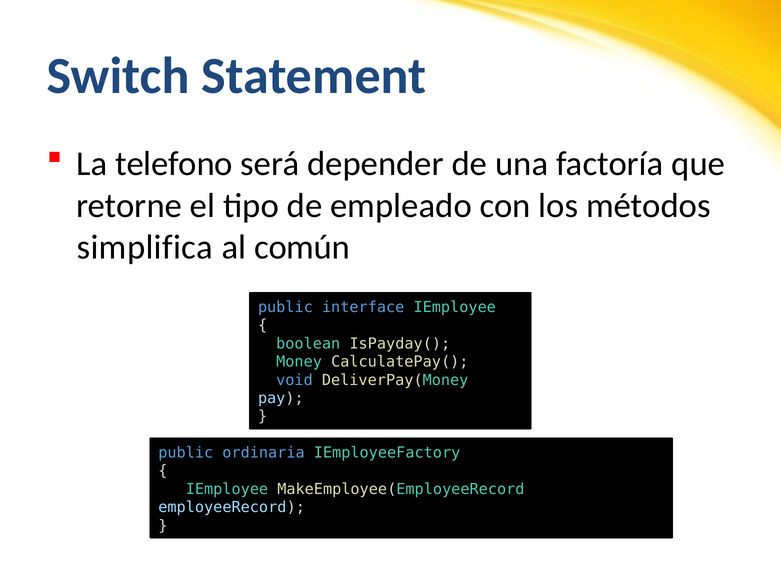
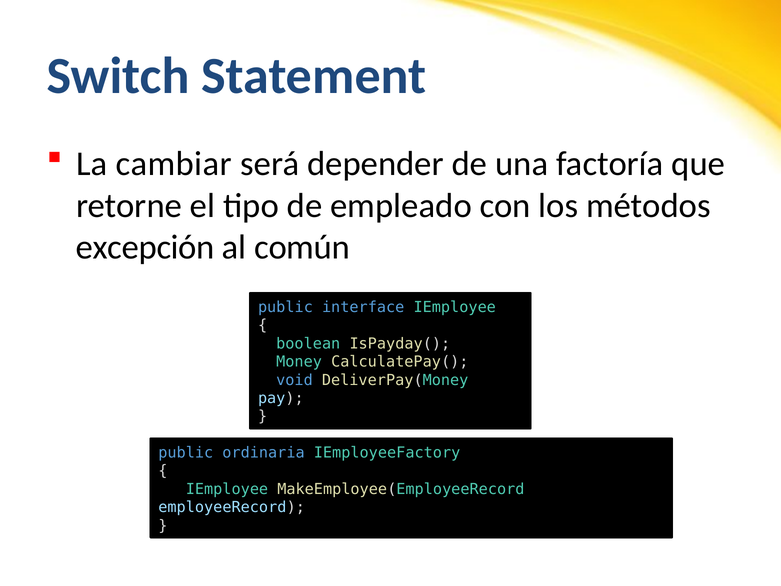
telefono: telefono -> cambiar
simplifica: simplifica -> excepción
